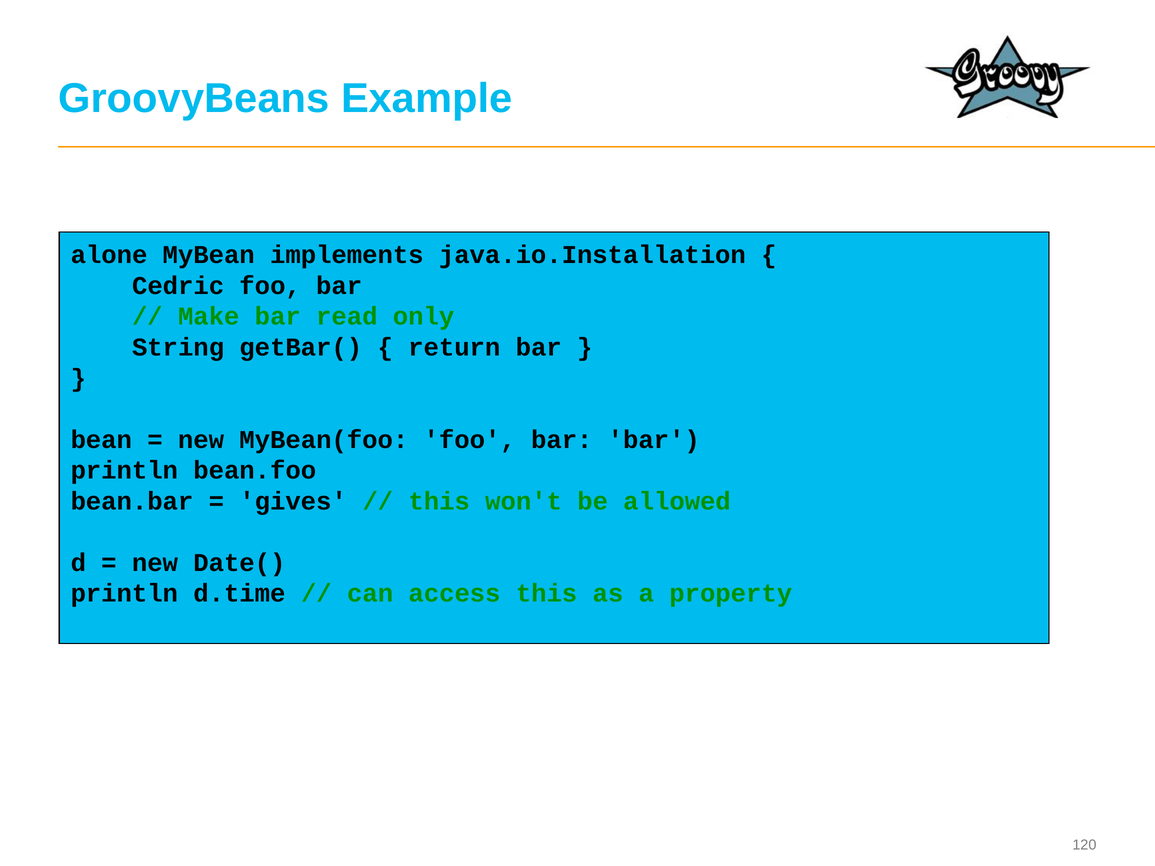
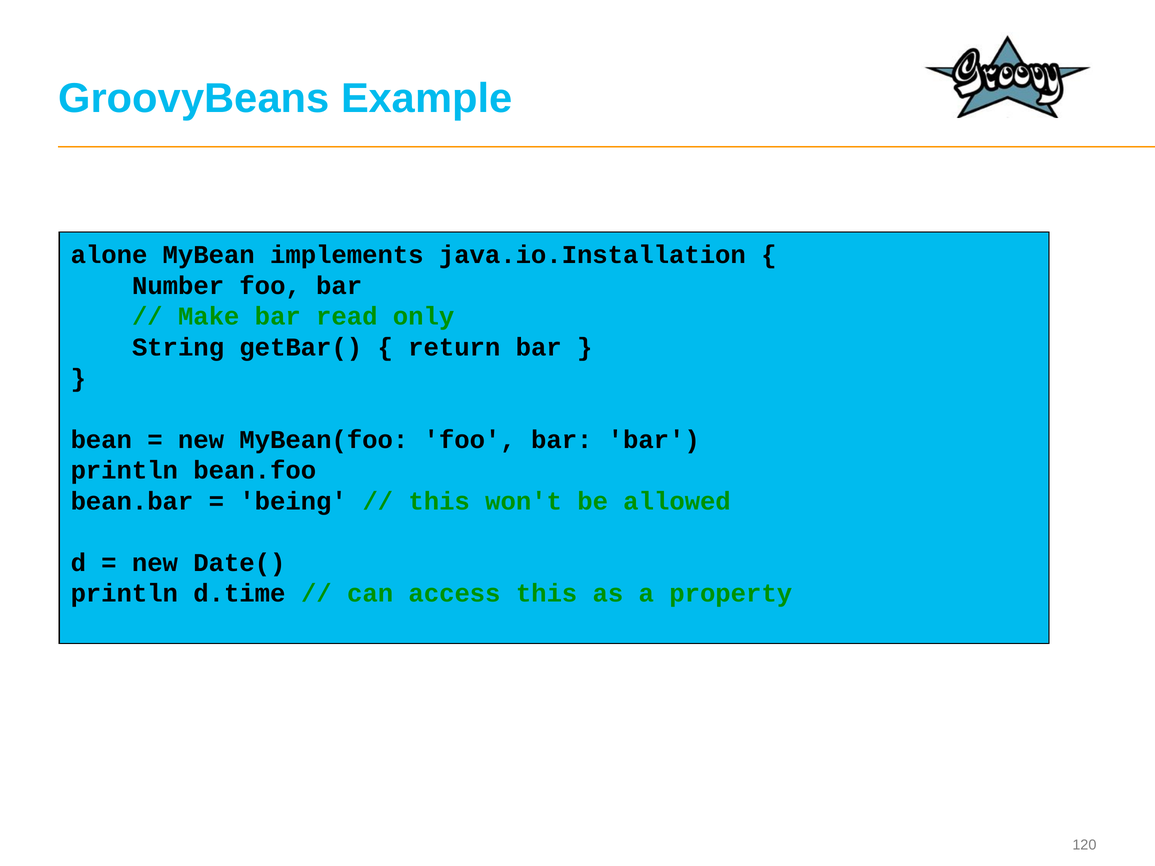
Cedric: Cedric -> Number
gives: gives -> being
